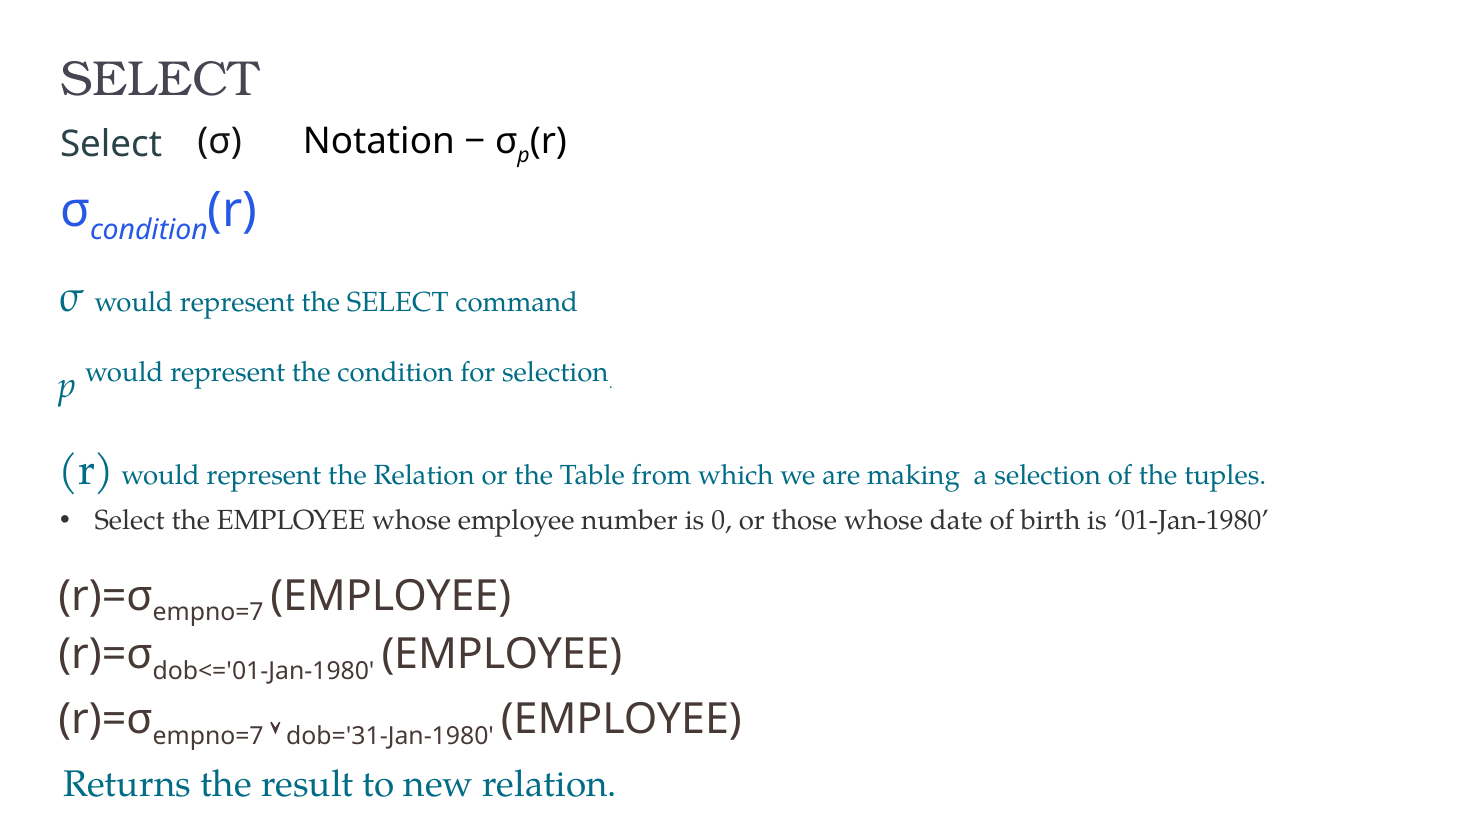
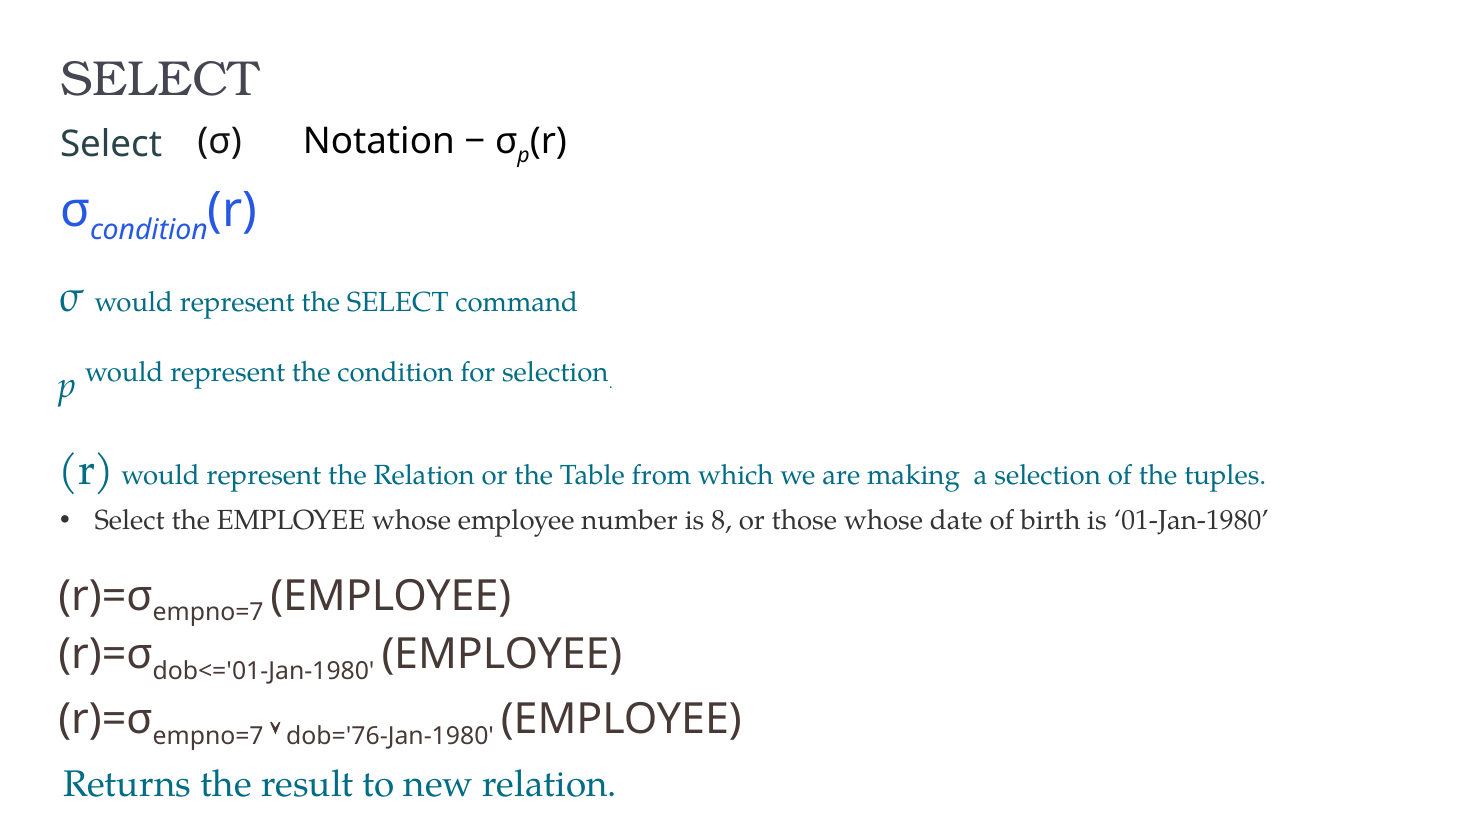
0: 0 -> 8
dob='31-Jan-1980: dob='31-Jan-1980 -> dob='76-Jan-1980
